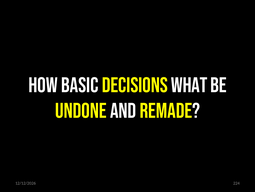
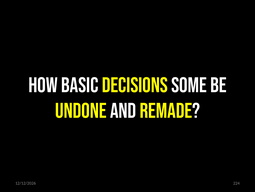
WHAT: WHAT -> SOME
